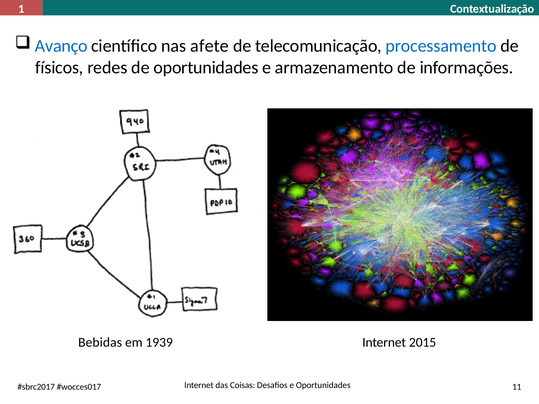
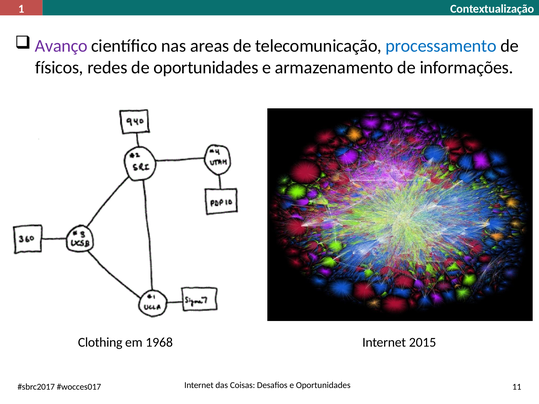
Avanço colour: blue -> purple
afete: afete -> areas
Bebidas: Bebidas -> Clothing
1939: 1939 -> 1968
